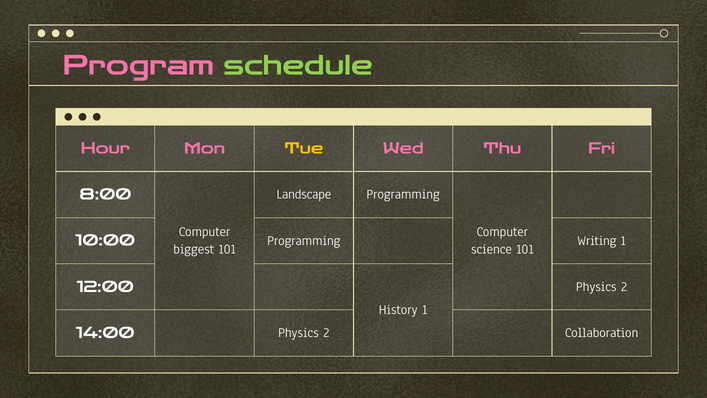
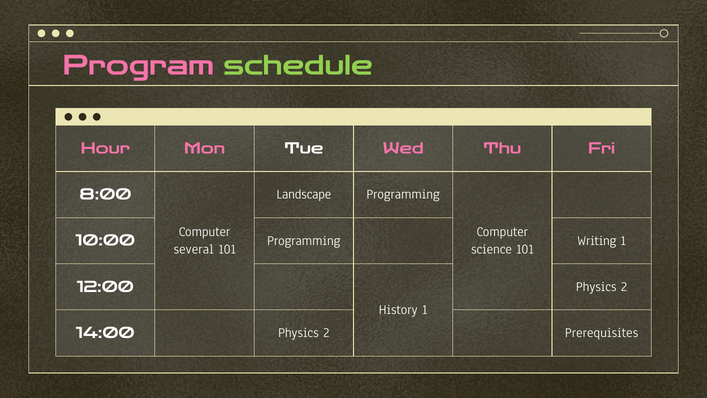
Tue colour: yellow -> white
biggest: biggest -> several
Collaboration: Collaboration -> Prerequisites
